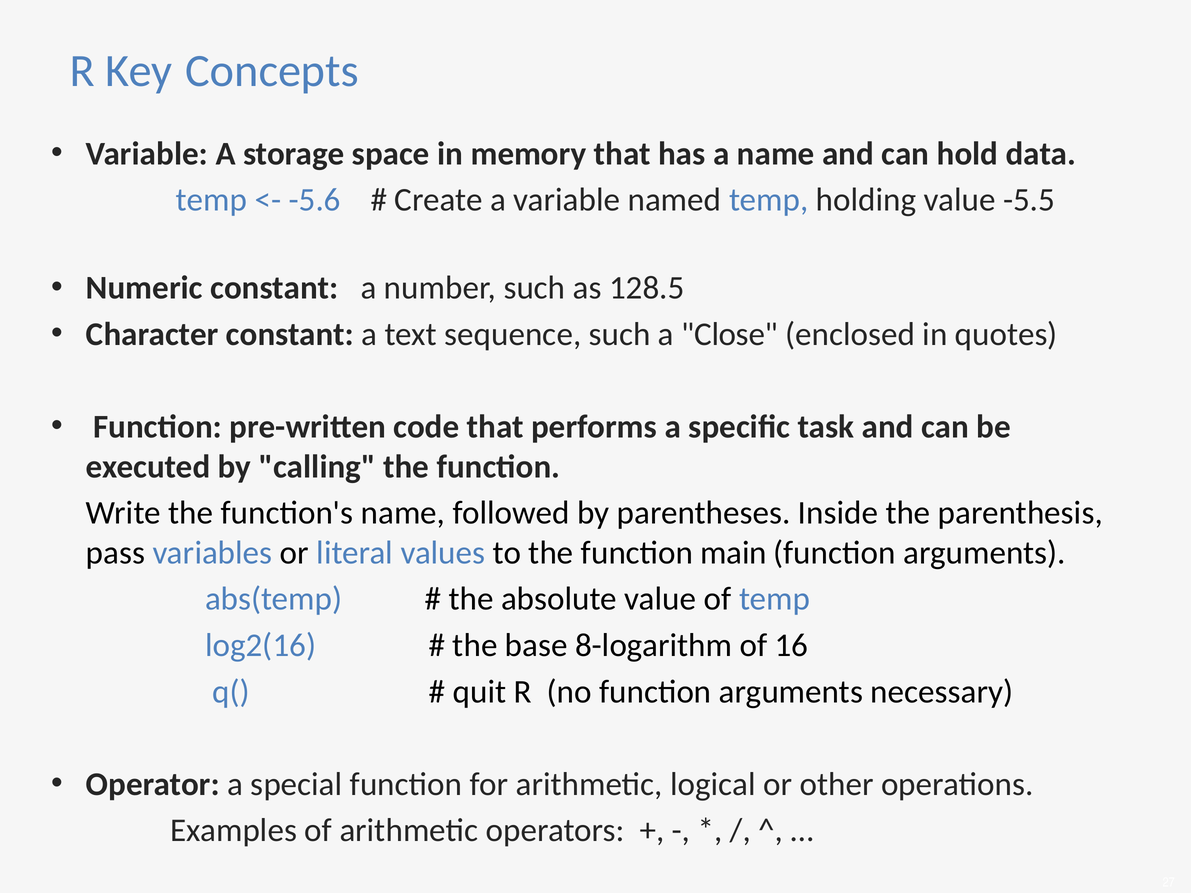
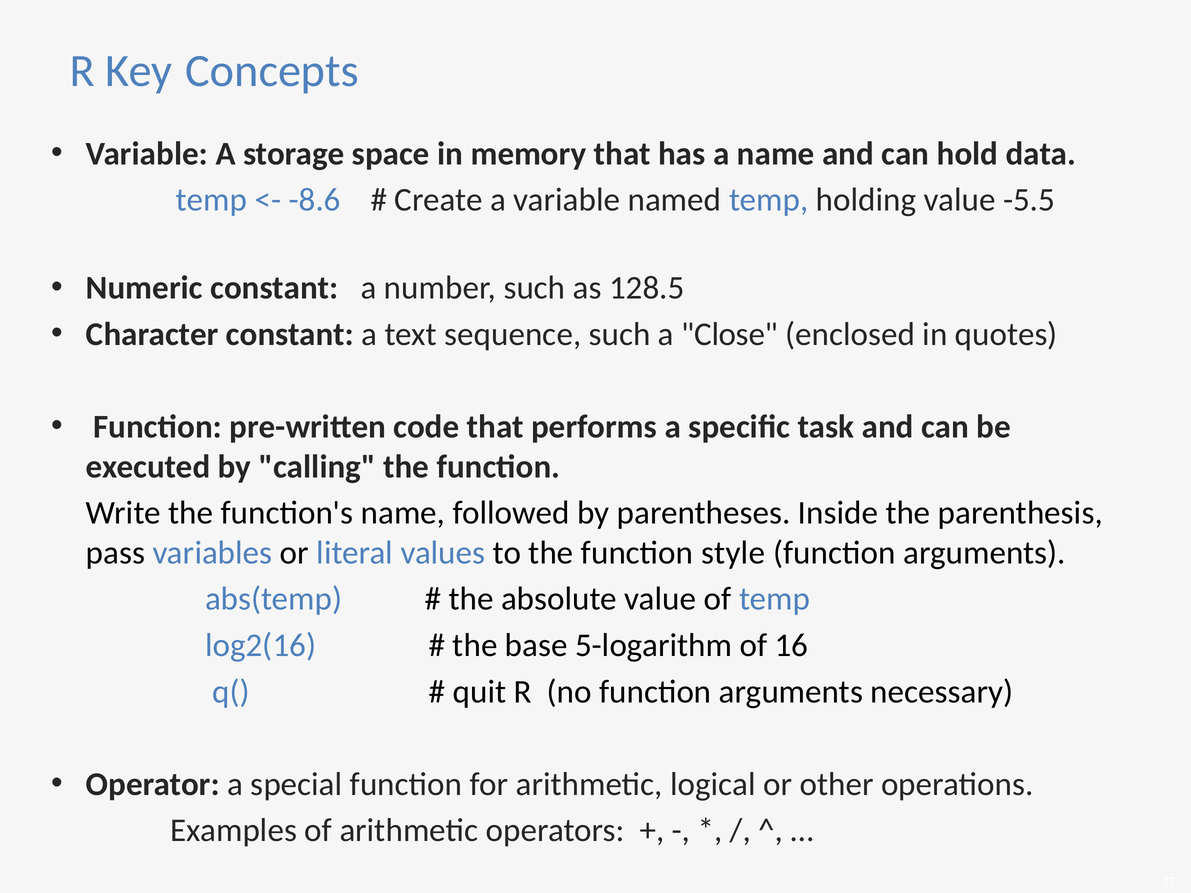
-5.6: -5.6 -> -8.6
main: main -> style
8-logarithm: 8-logarithm -> 5-logarithm
